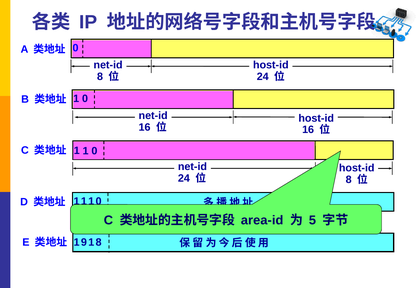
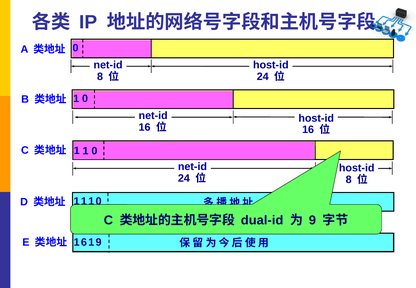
area-id: area-id -> dual-id
5 at (312, 220): 5 -> 9
9: 9 -> 6
1 8: 8 -> 9
